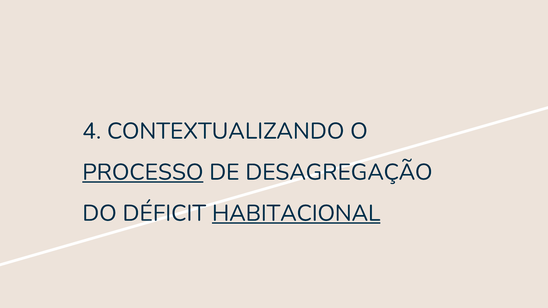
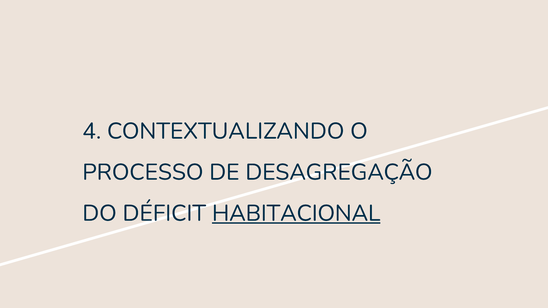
PROCESSO underline: present -> none
